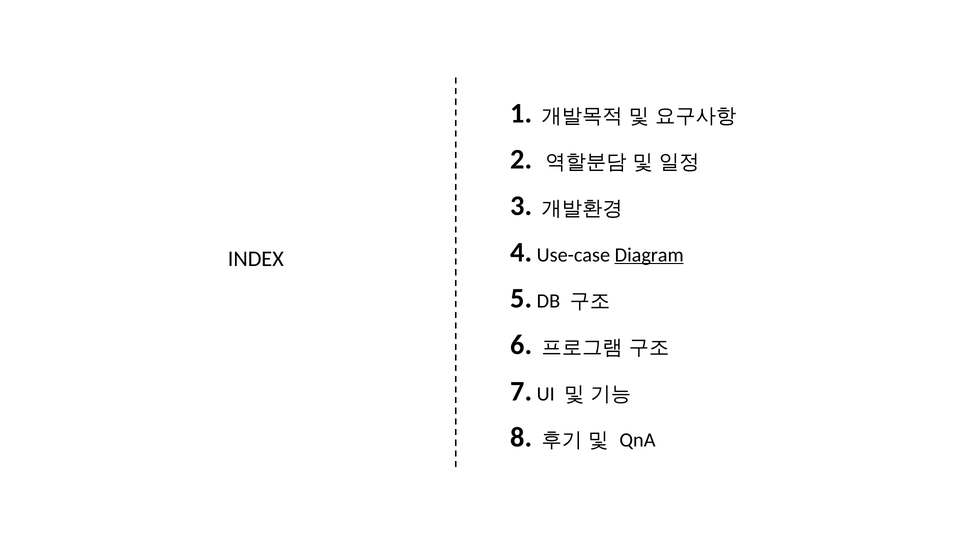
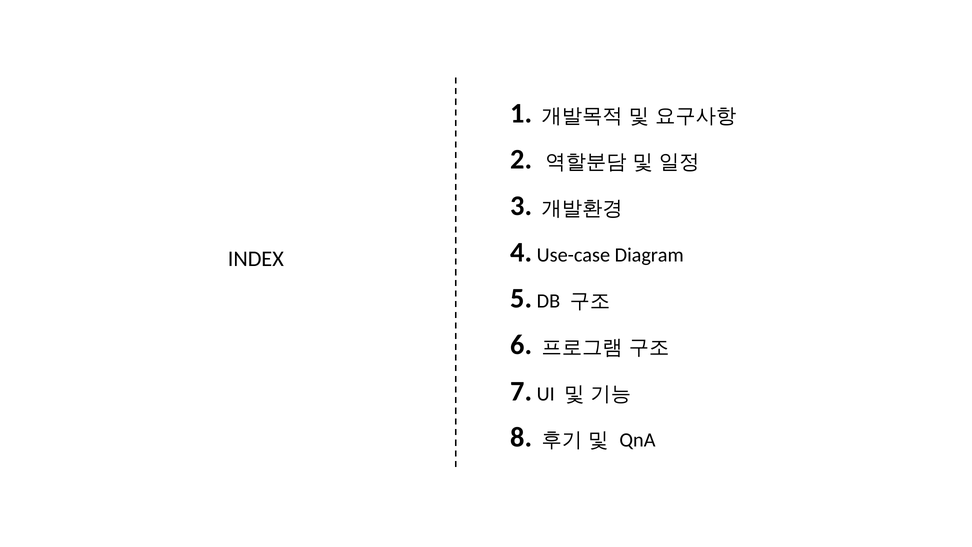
Diagram underline: present -> none
